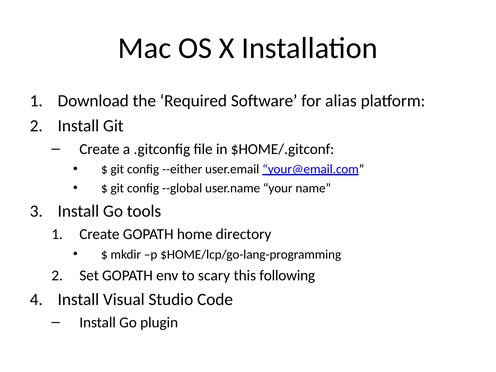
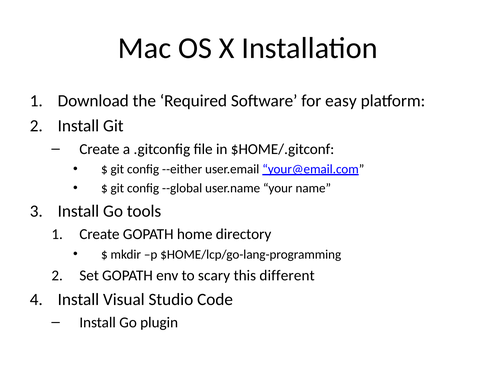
alias: alias -> easy
following: following -> different
